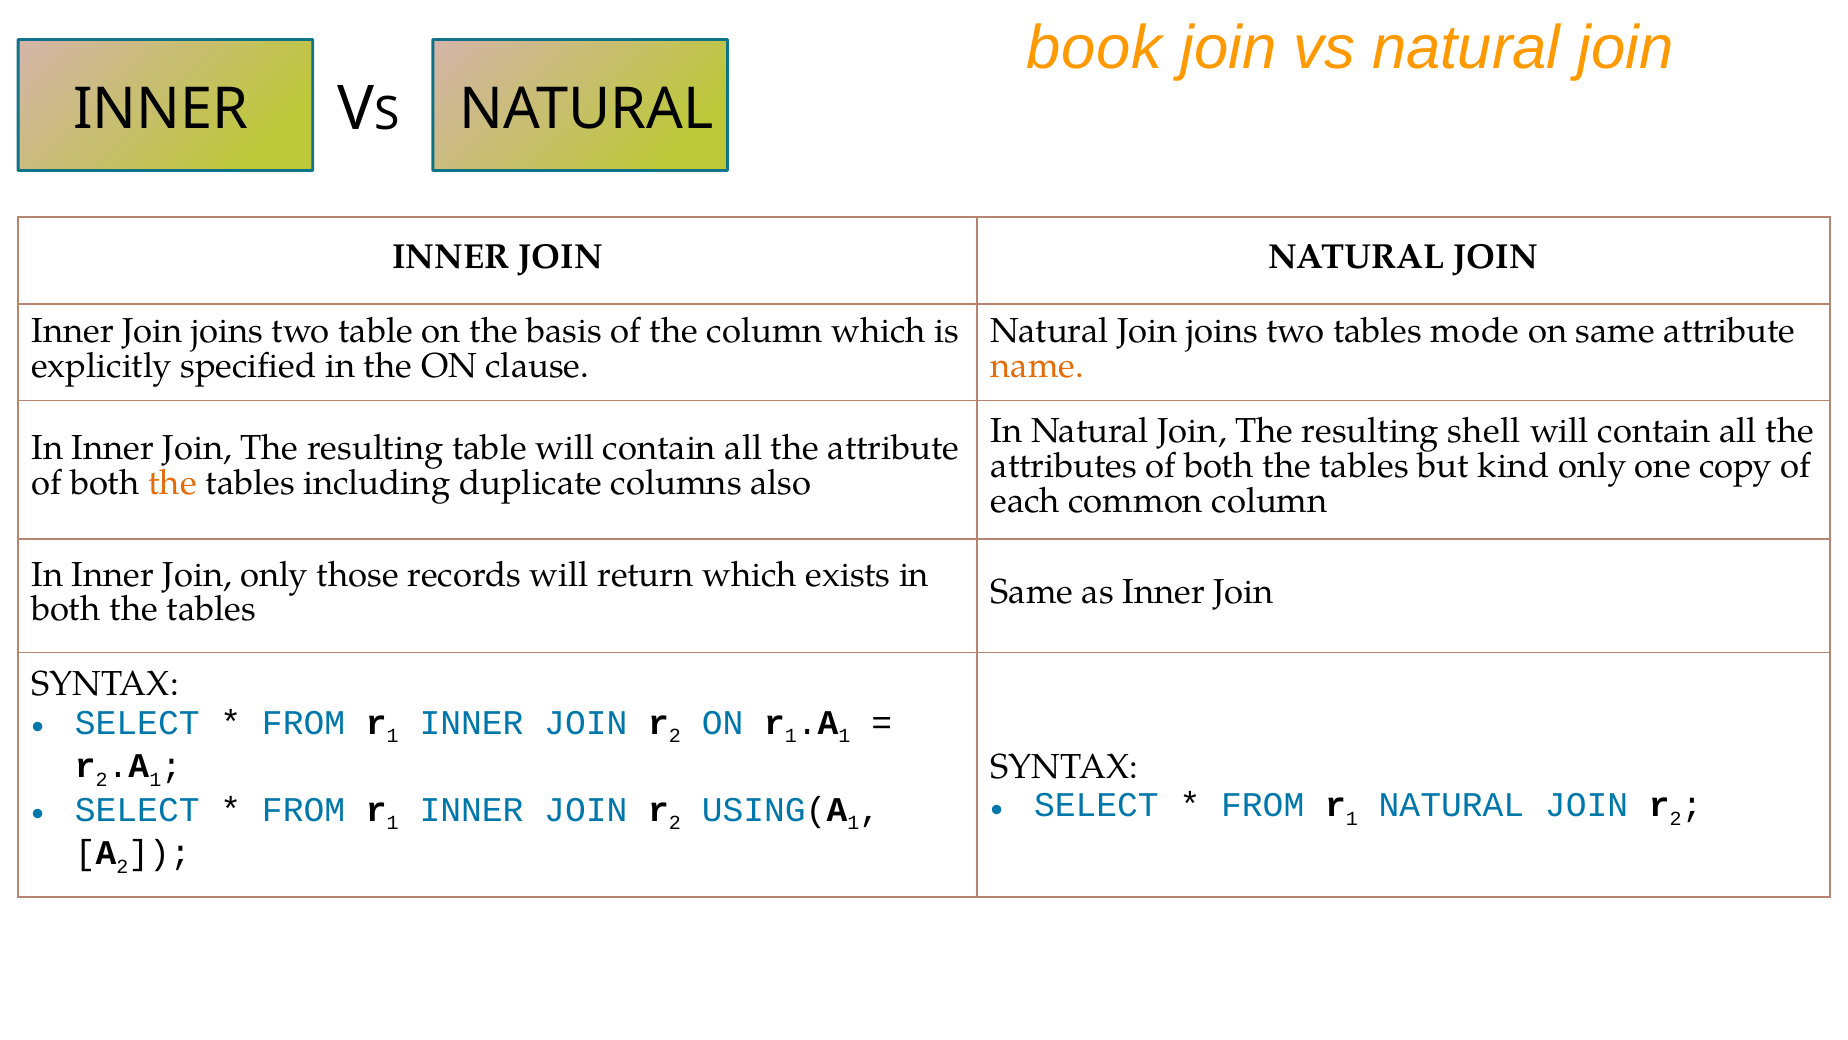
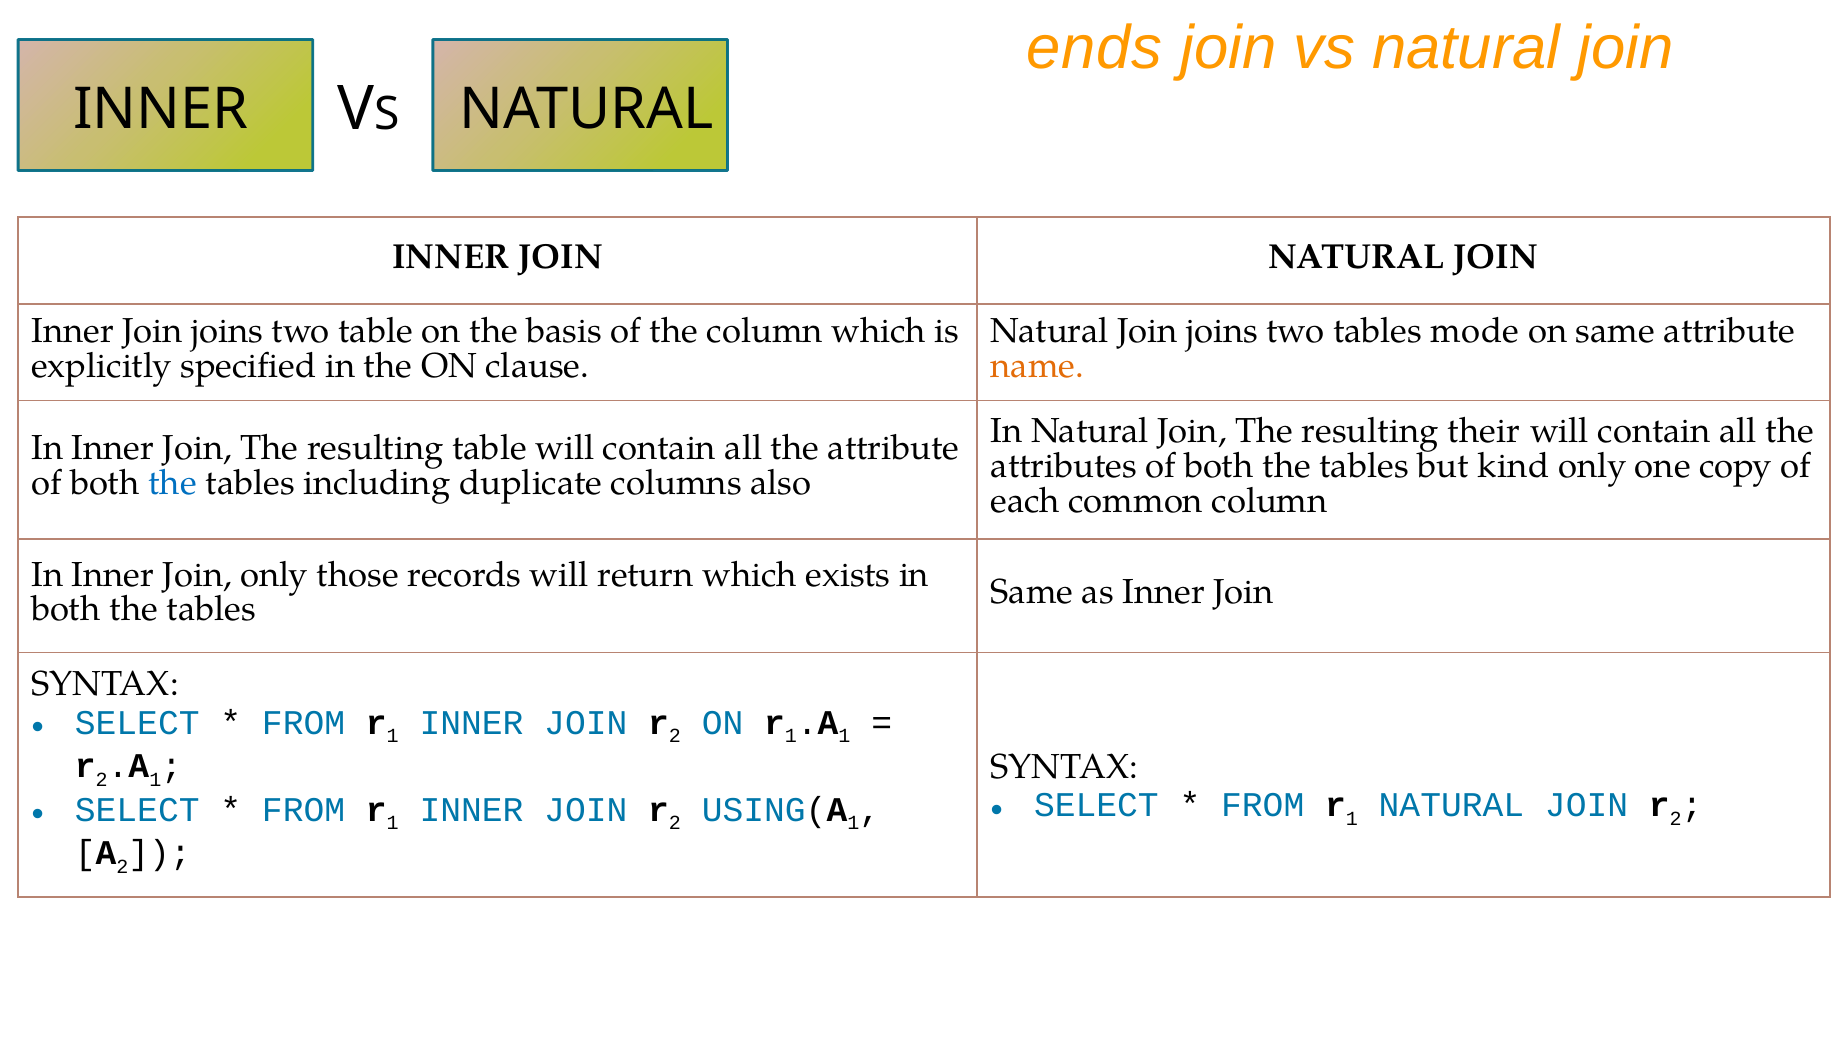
book: book -> ends
shell: shell -> their
the at (173, 483) colour: orange -> blue
